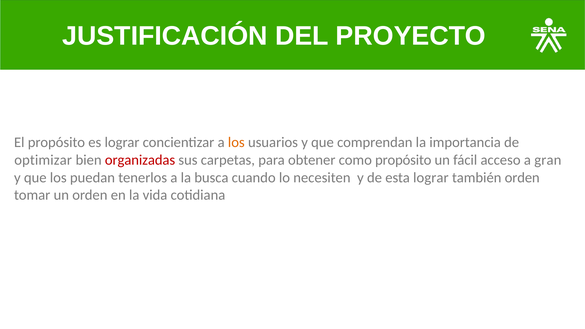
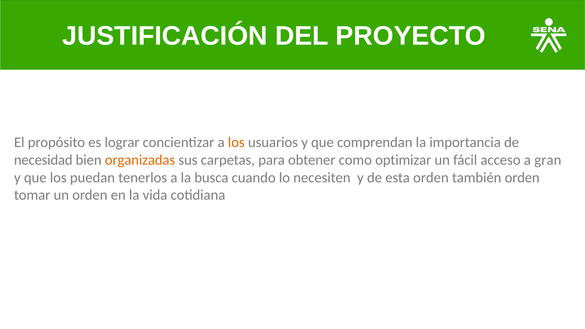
optimizar: optimizar -> necesidad
organizadas colour: red -> orange
como propósito: propósito -> optimizar
esta lograr: lograr -> orden
